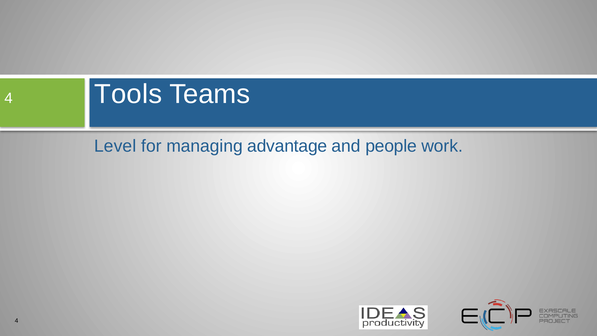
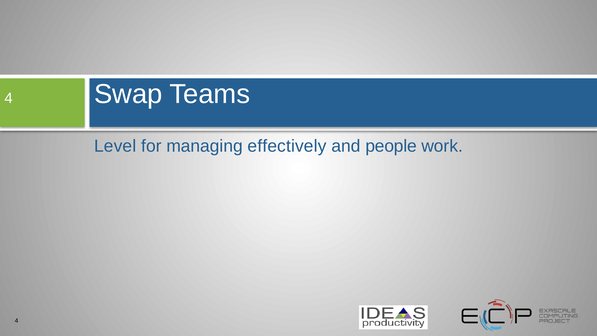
Tools: Tools -> Swap
advantage: advantage -> effectively
